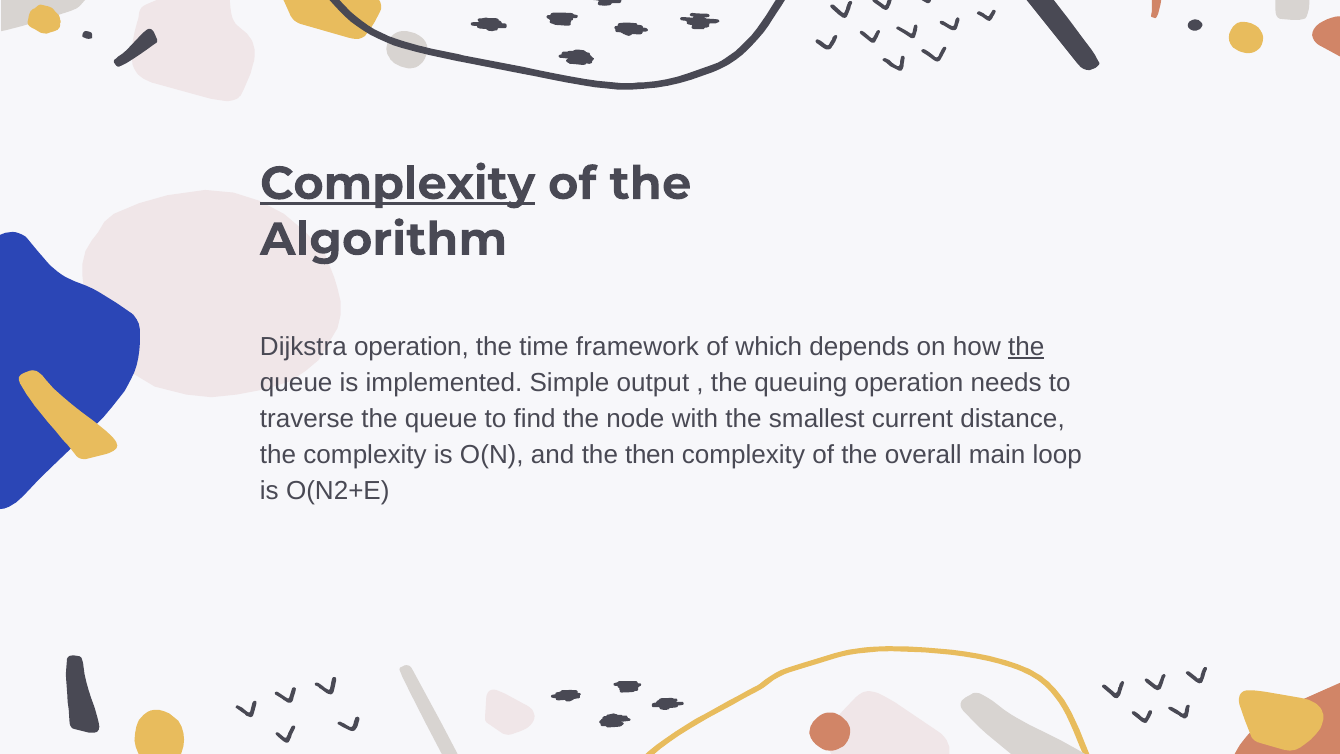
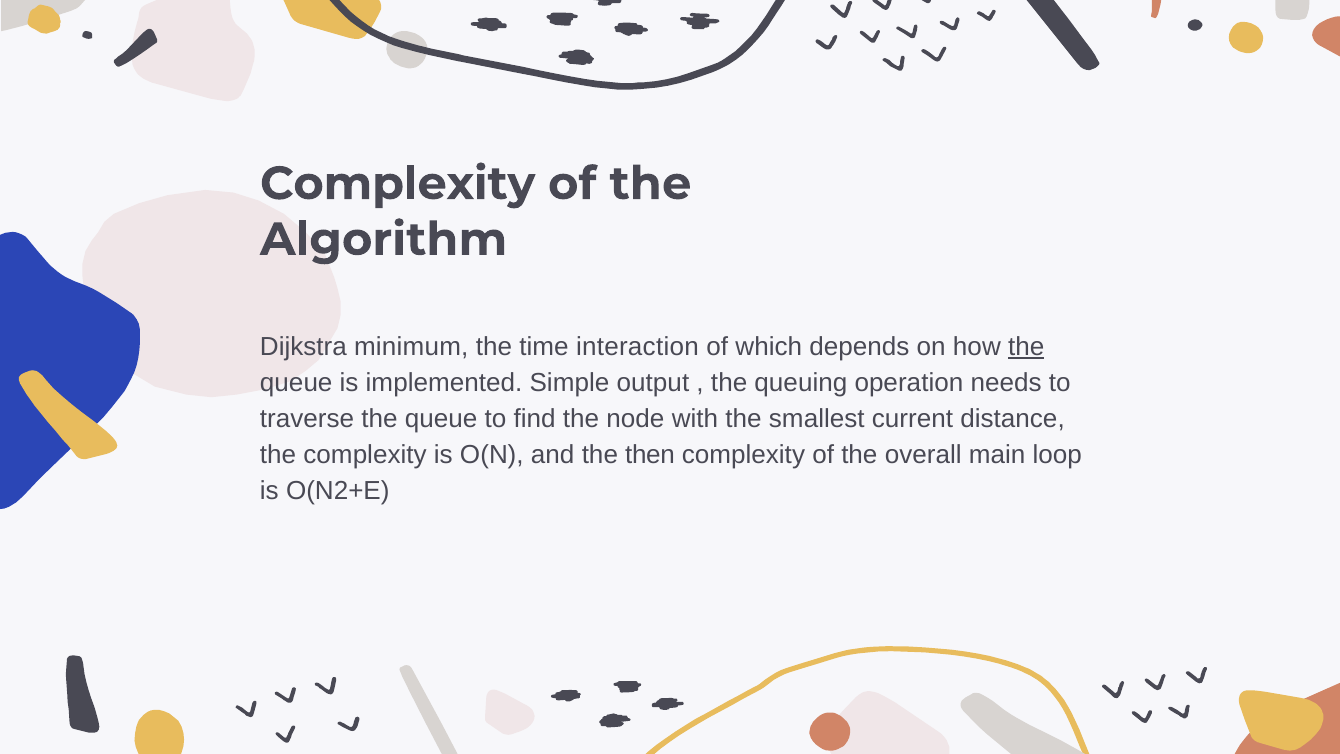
Complexity at (398, 184) underline: present -> none
Dijkstra operation: operation -> minimum
framework: framework -> interaction
